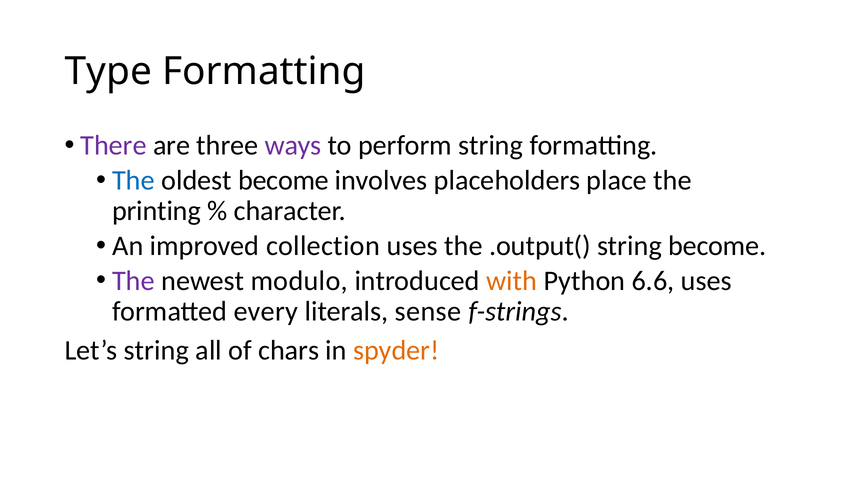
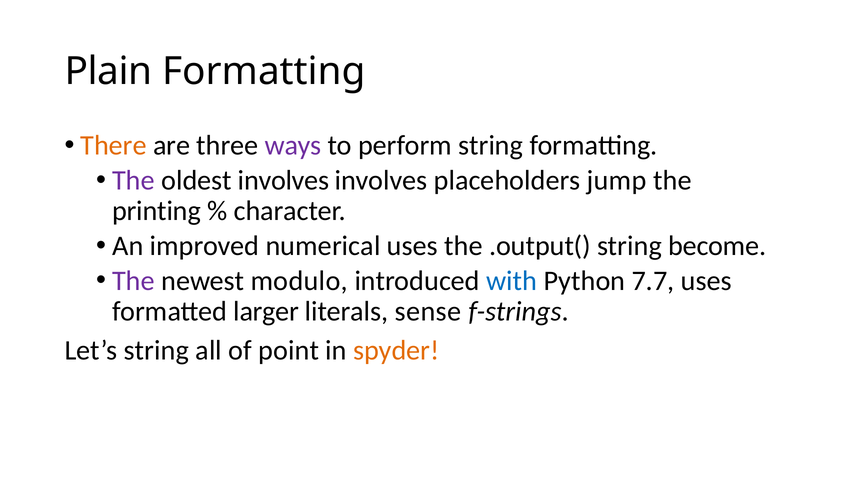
Type: Type -> Plain
There colour: purple -> orange
The at (134, 180) colour: blue -> purple
oldest become: become -> involves
place: place -> jump
collection: collection -> numerical
with colour: orange -> blue
6.6: 6.6 -> 7.7
every: every -> larger
chars: chars -> point
